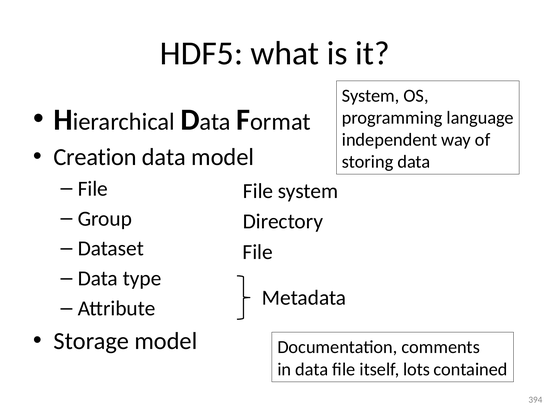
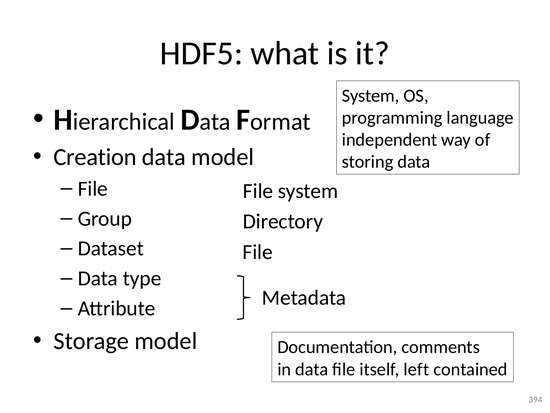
lots: lots -> left
